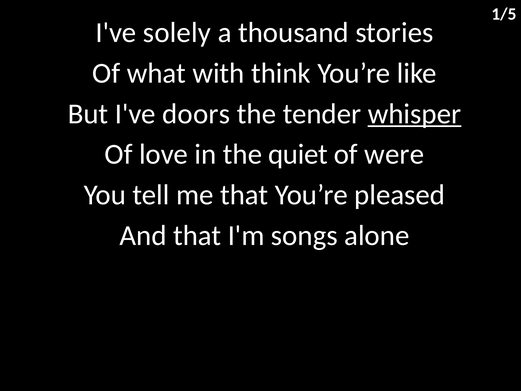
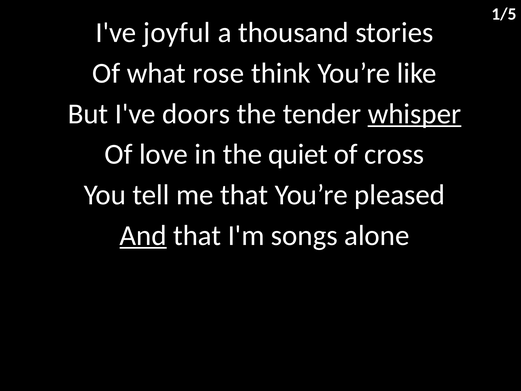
solely: solely -> joyful
with: with -> rose
were: were -> cross
And underline: none -> present
